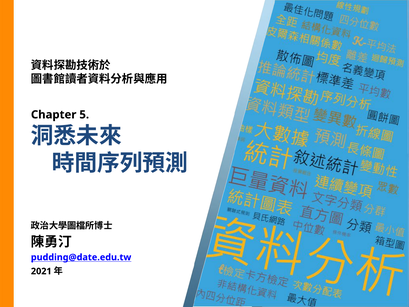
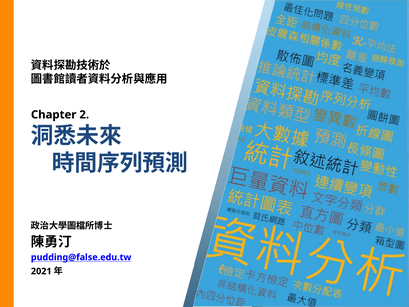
5: 5 -> 2
pudding@date.edu.tw: pudding@date.edu.tw -> pudding@false.edu.tw
